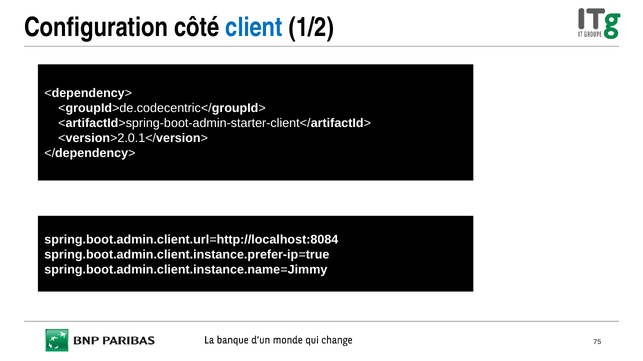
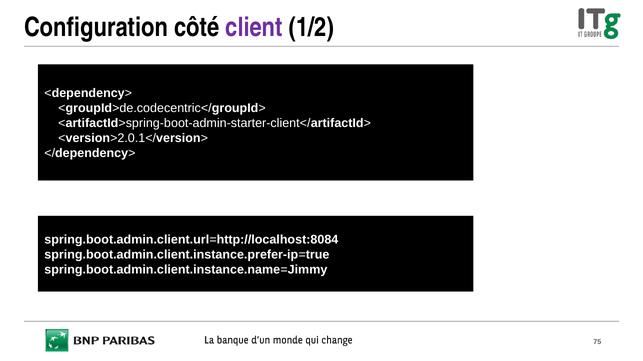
client colour: blue -> purple
